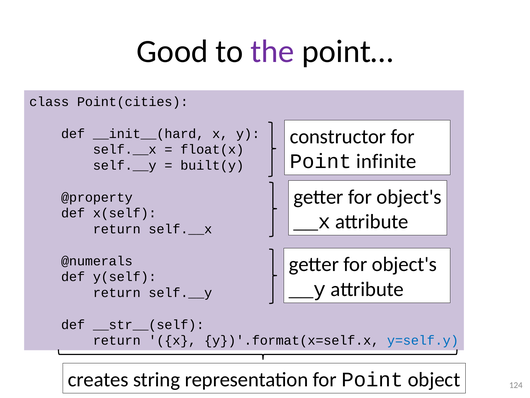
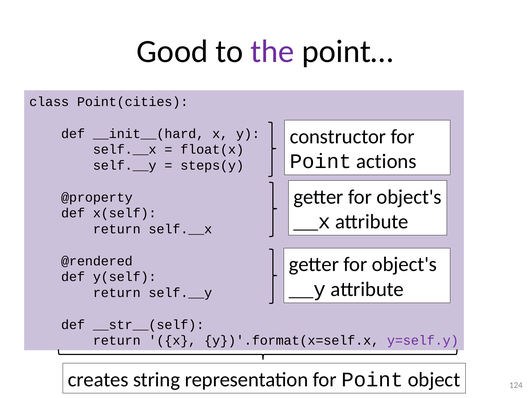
infinite: infinite -> actions
built(y: built(y -> steps(y
@numerals: @numerals -> @rendered
y=self.y colour: blue -> purple
